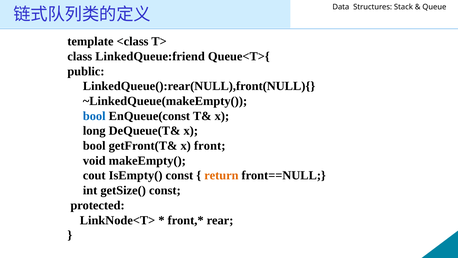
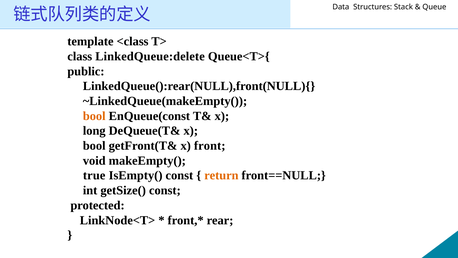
LinkedQueue:friend: LinkedQueue:friend -> LinkedQueue:delete
bool at (94, 116) colour: blue -> orange
cout: cout -> true
